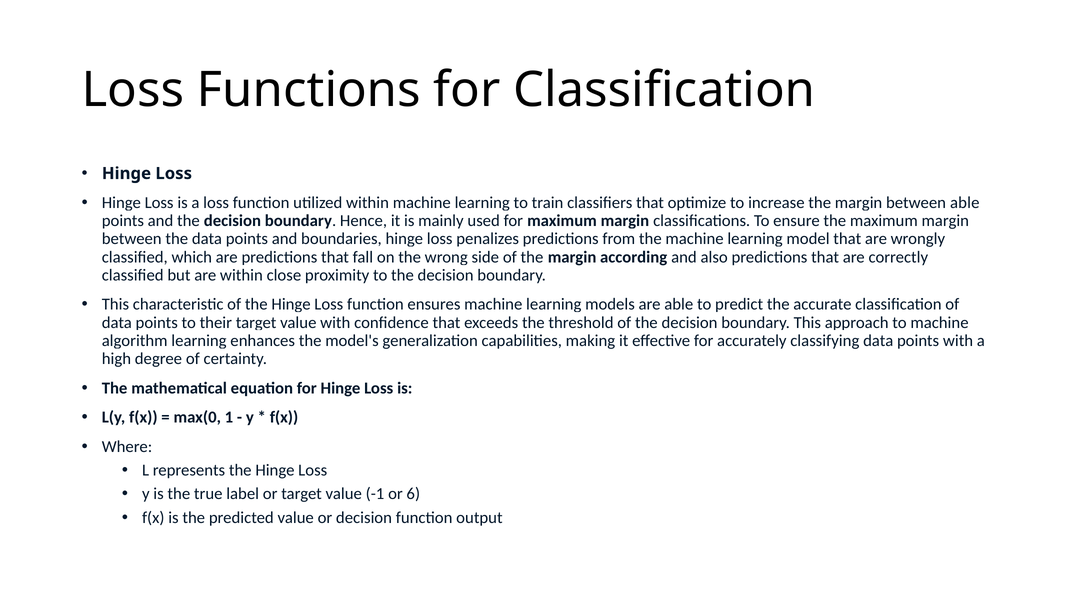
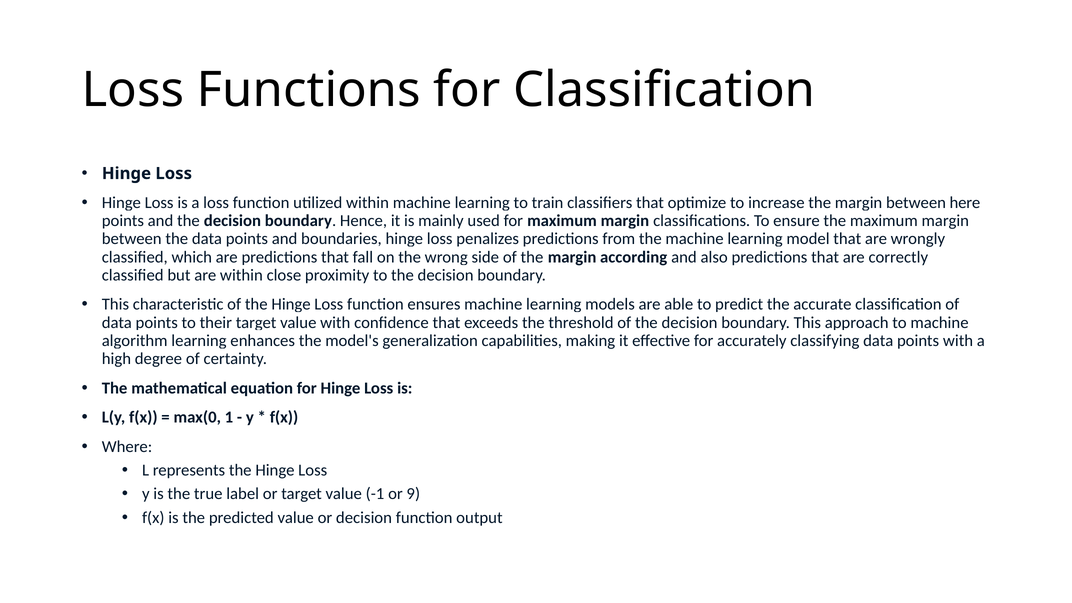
able at (965, 203): able -> here
6: 6 -> 9
